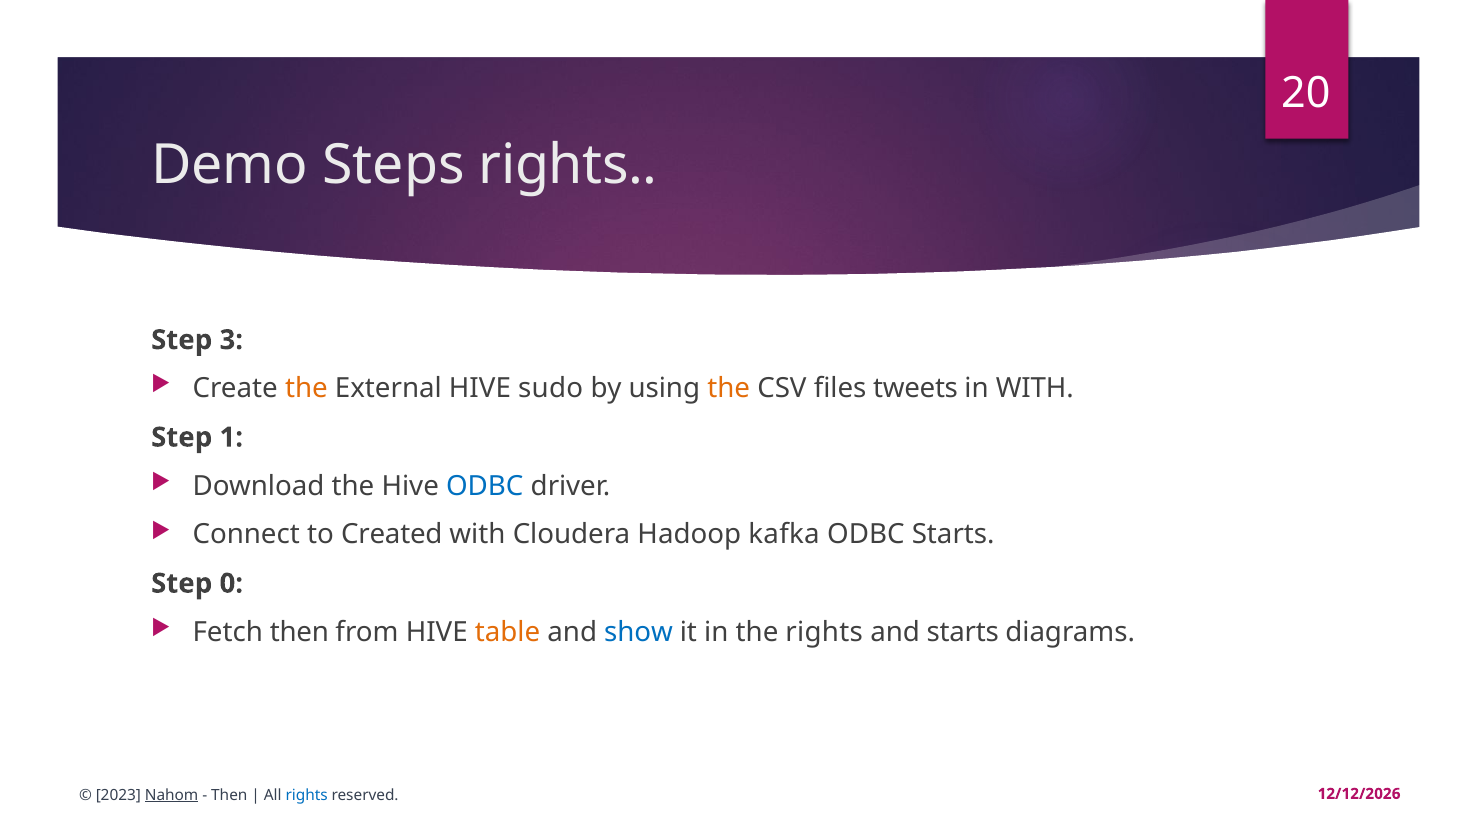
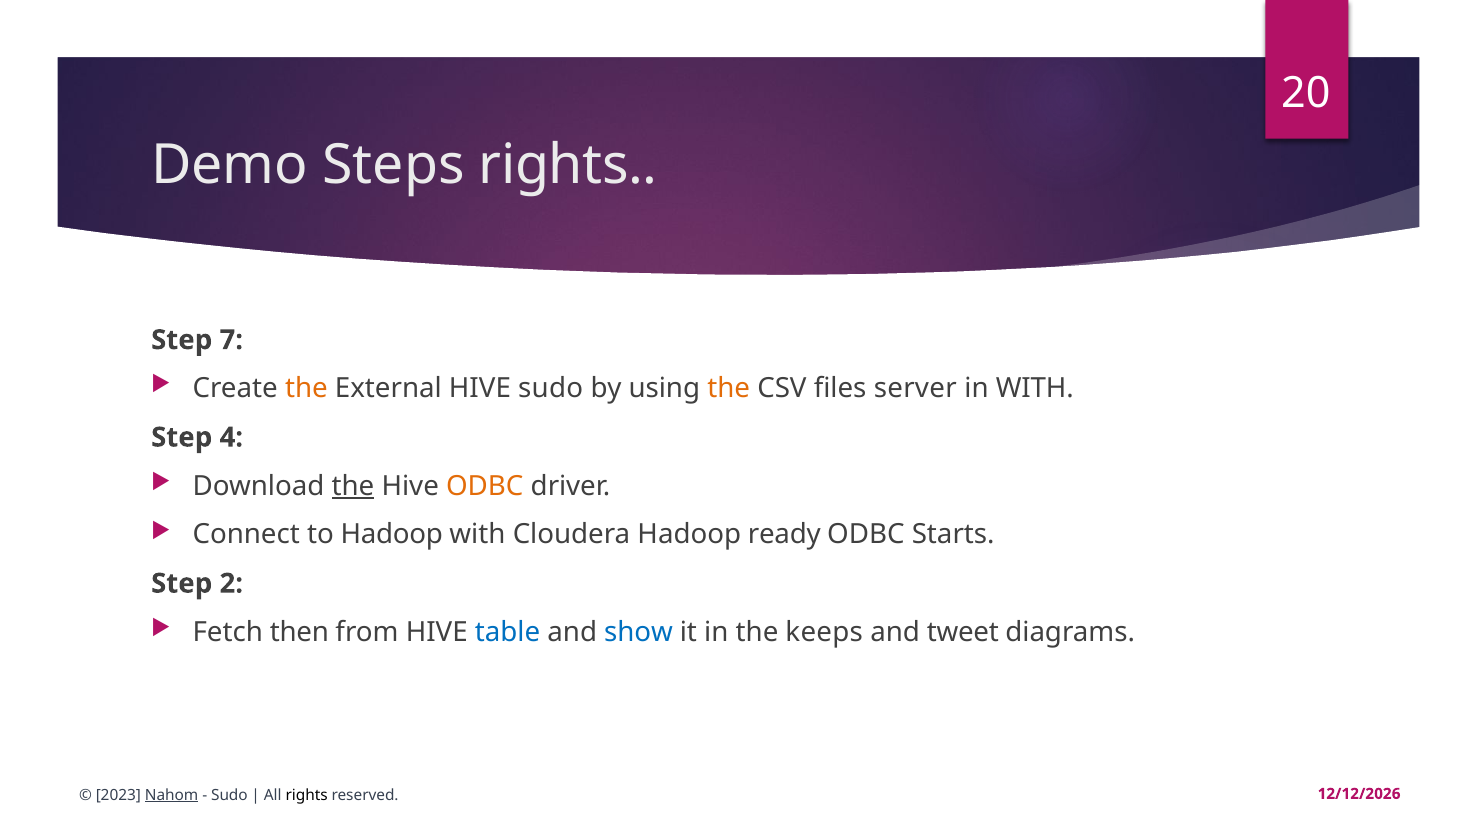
3: 3 -> 7
tweets: tweets -> server
1: 1 -> 4
the at (353, 486) underline: none -> present
ODBC at (485, 486) colour: blue -> orange
to Created: Created -> Hadoop
kafka: kafka -> ready
0: 0 -> 2
table colour: orange -> blue
the rights: rights -> keeps
and starts: starts -> tweet
Then at (229, 794): Then -> Sudo
rights at (307, 794) colour: blue -> black
